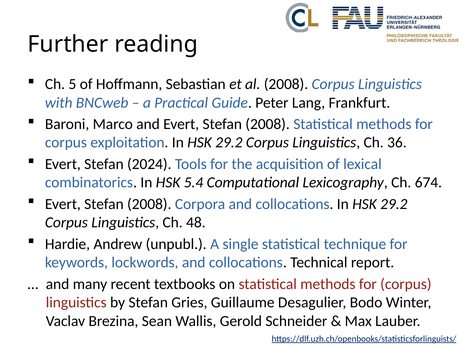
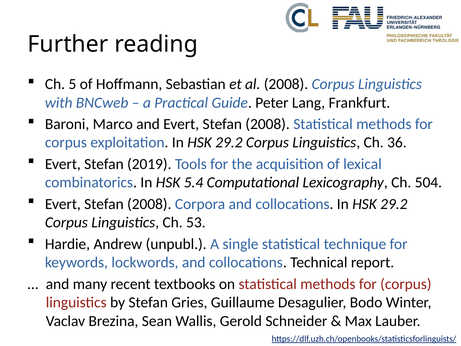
2024: 2024 -> 2019
674: 674 -> 504
48: 48 -> 53
